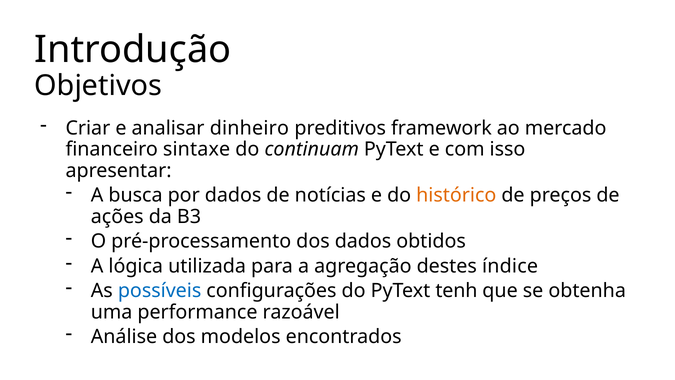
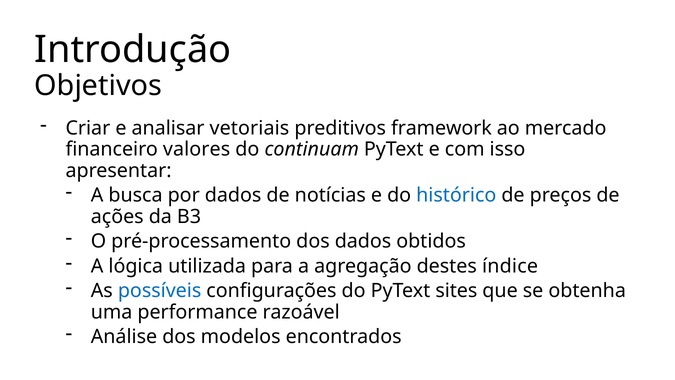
dinheiro: dinheiro -> vetoriais
sintaxe: sintaxe -> valores
histórico colour: orange -> blue
tenh: tenh -> sites
